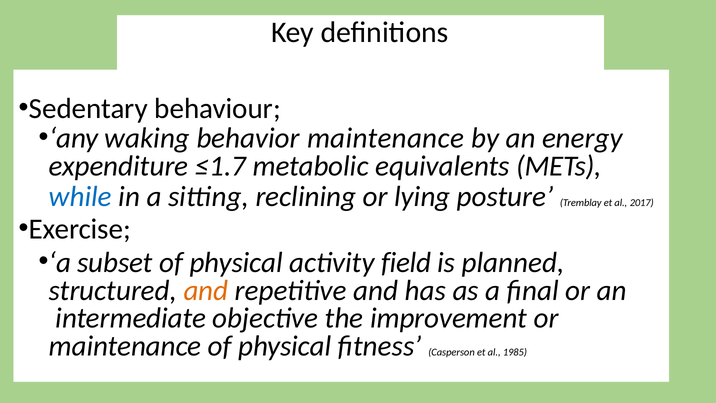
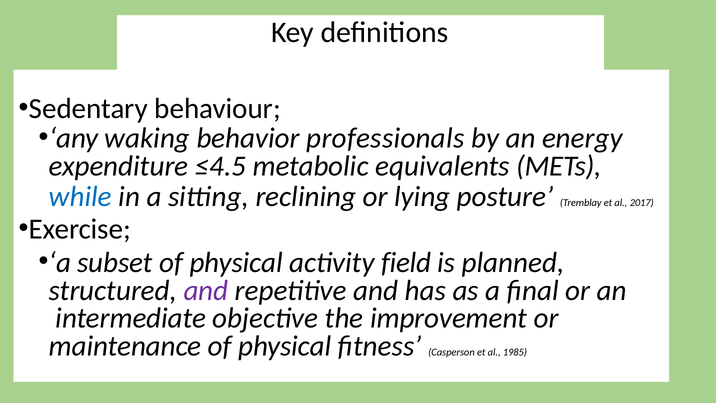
behavior maintenance: maintenance -> professionals
≤1.7: ≤1.7 -> ≤4.5
and at (206, 290) colour: orange -> purple
